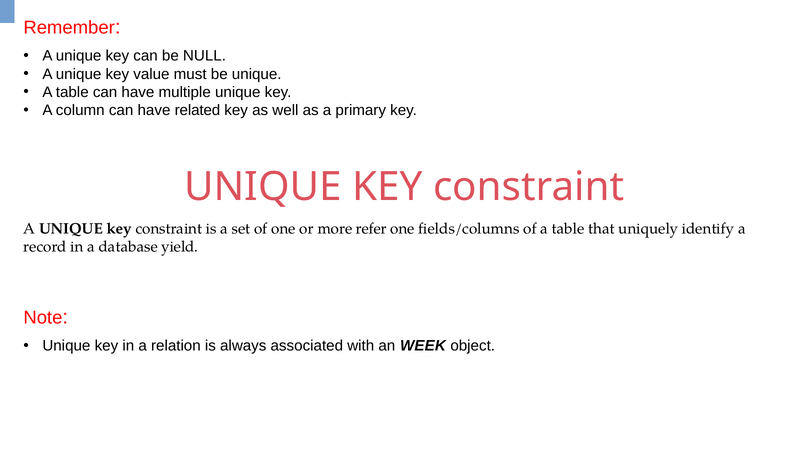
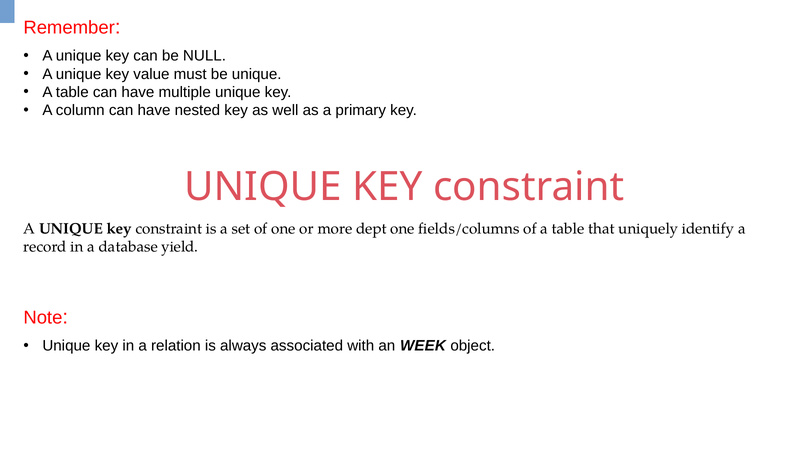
related: related -> nested
refer: refer -> dept
